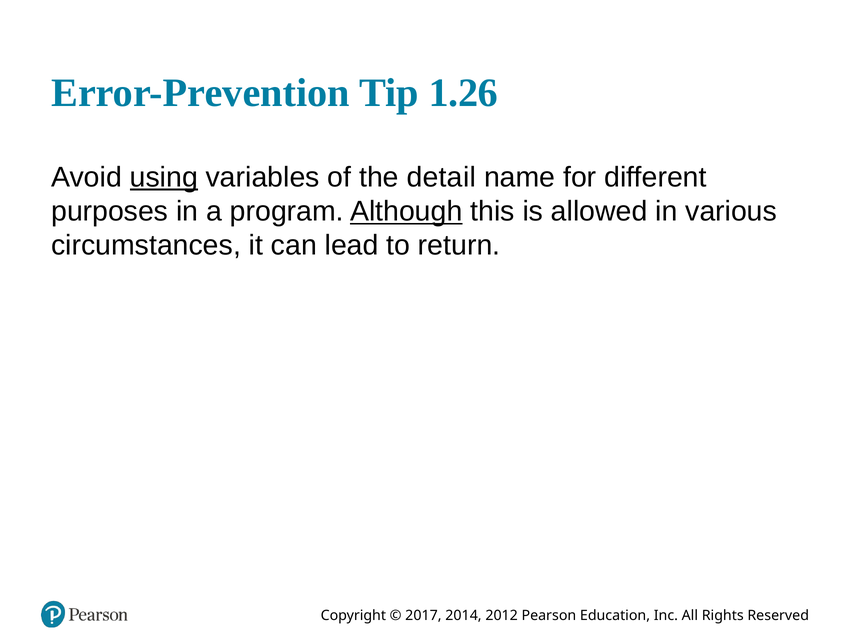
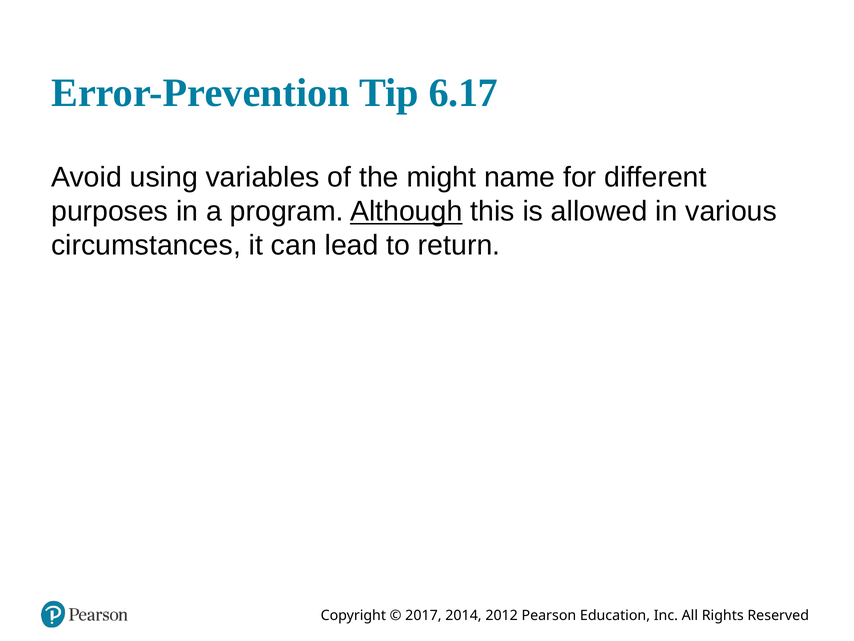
1.26: 1.26 -> 6.17
using underline: present -> none
detail: detail -> might
